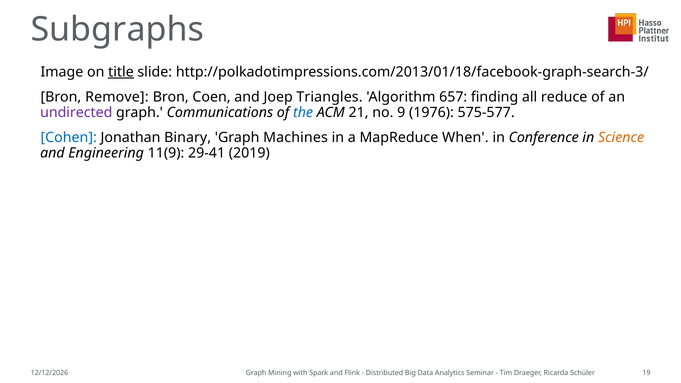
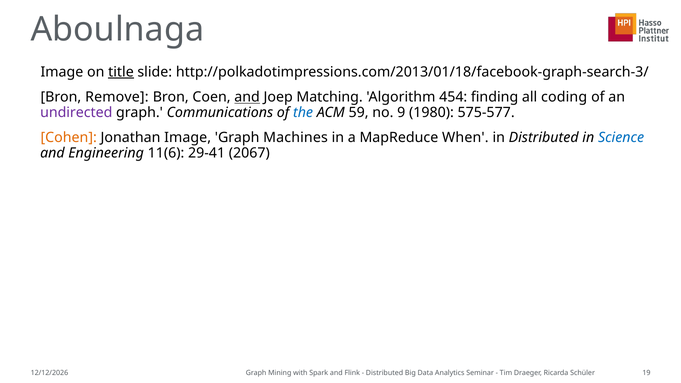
Subgraphs: Subgraphs -> Aboulnaga
and at (247, 97) underline: none -> present
Triangles: Triangles -> Matching
657: 657 -> 454
reduce: reduce -> coding
21: 21 -> 59
1976: 1976 -> 1980
Cohen colour: blue -> orange
Jonathan Binary: Binary -> Image
in Conference: Conference -> Distributed
Science colour: orange -> blue
11(9: 11(9 -> 11(6
2019: 2019 -> 2067
